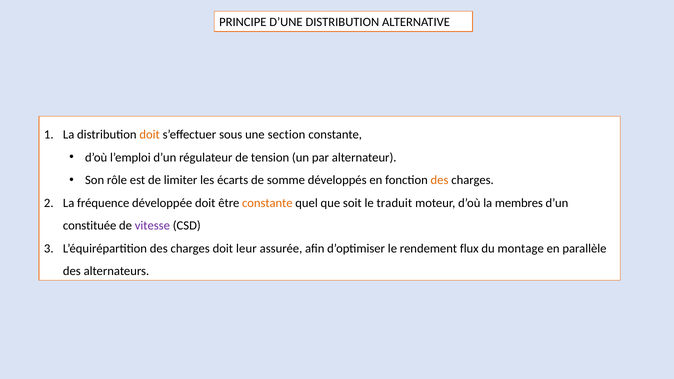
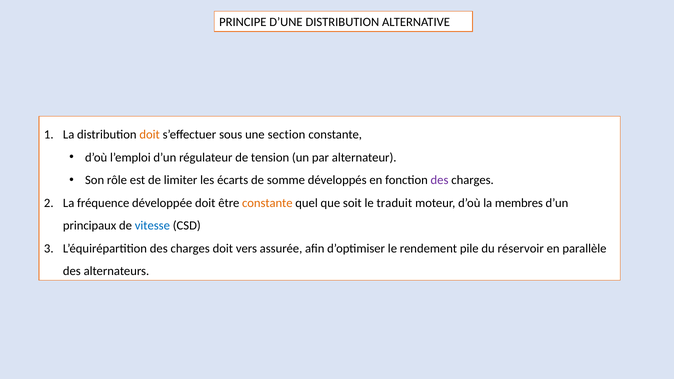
des at (440, 180) colour: orange -> purple
constituée: constituée -> principaux
vitesse colour: purple -> blue
leur: leur -> vers
flux: flux -> pile
montage: montage -> réservoir
